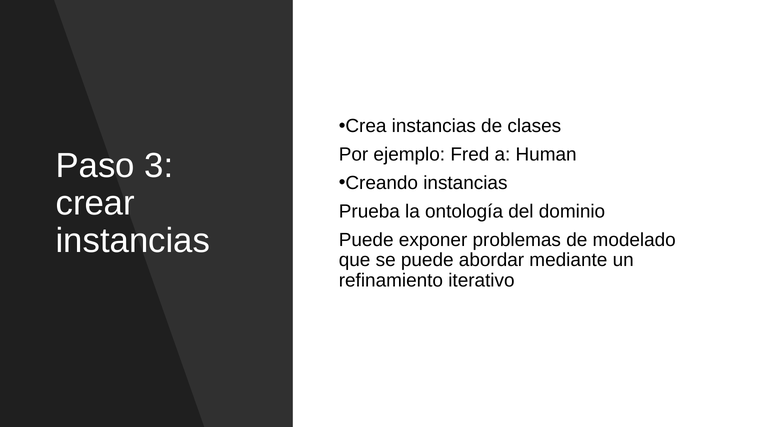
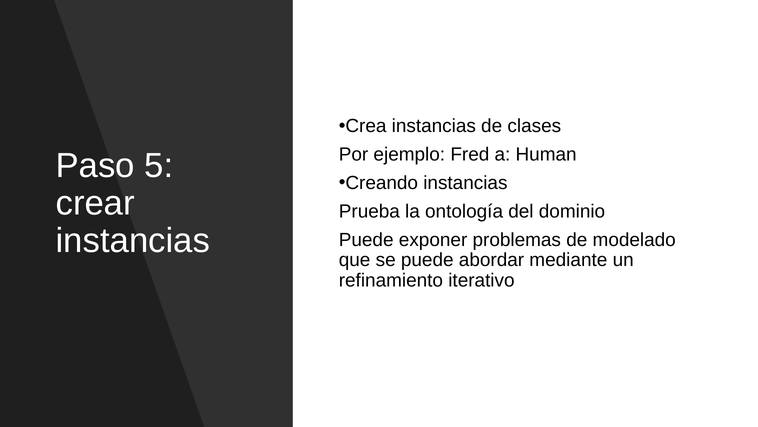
3: 3 -> 5
